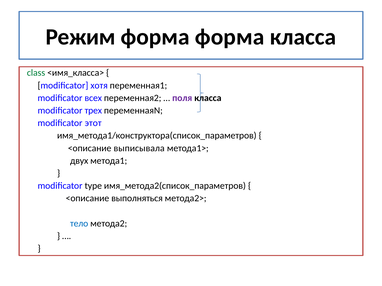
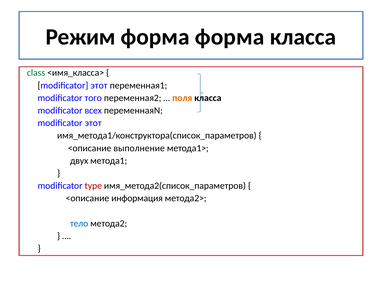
хотя at (99, 86): хотя -> этот
всех: всех -> того
поля colour: purple -> orange
трех: трех -> всех
выписывала: выписывала -> выполнение
type colour: black -> red
выполняться: выполняться -> информация
